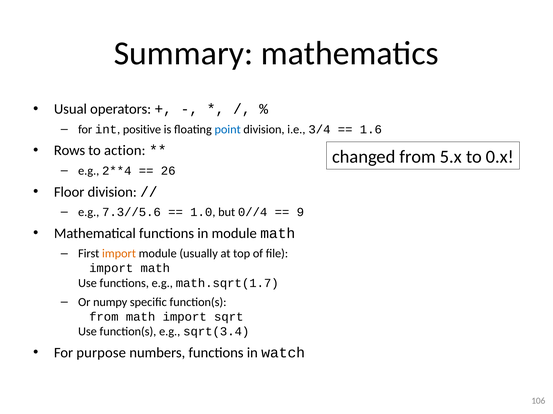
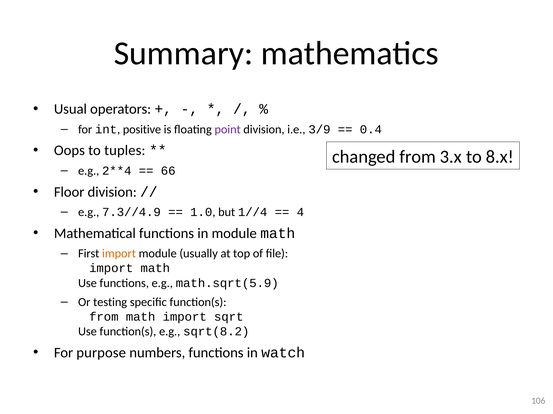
point colour: blue -> purple
3/4: 3/4 -> 3/9
1.6: 1.6 -> 0.4
Rows: Rows -> Oops
action: action -> tuples
5.x: 5.x -> 3.x
0.x: 0.x -> 8.x
26: 26 -> 66
7.3//5.6: 7.3//5.6 -> 7.3//4.9
0//4: 0//4 -> 1//4
9: 9 -> 4
math.sqrt(1.7: math.sqrt(1.7 -> math.sqrt(5.9
numpy: numpy -> testing
sqrt(3.4: sqrt(3.4 -> sqrt(8.2
